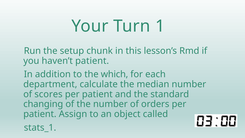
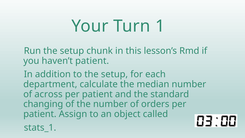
to the which: which -> setup
scores: scores -> across
